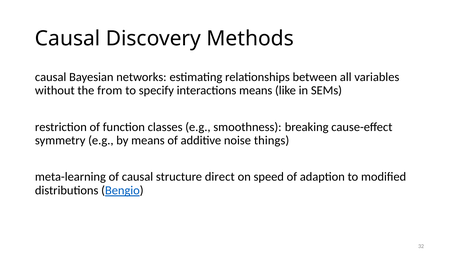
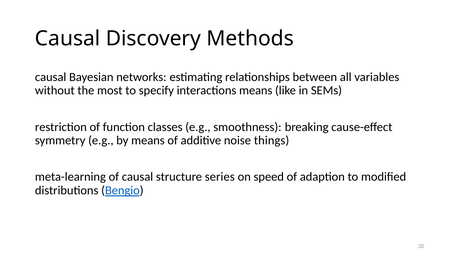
from: from -> most
direct: direct -> series
